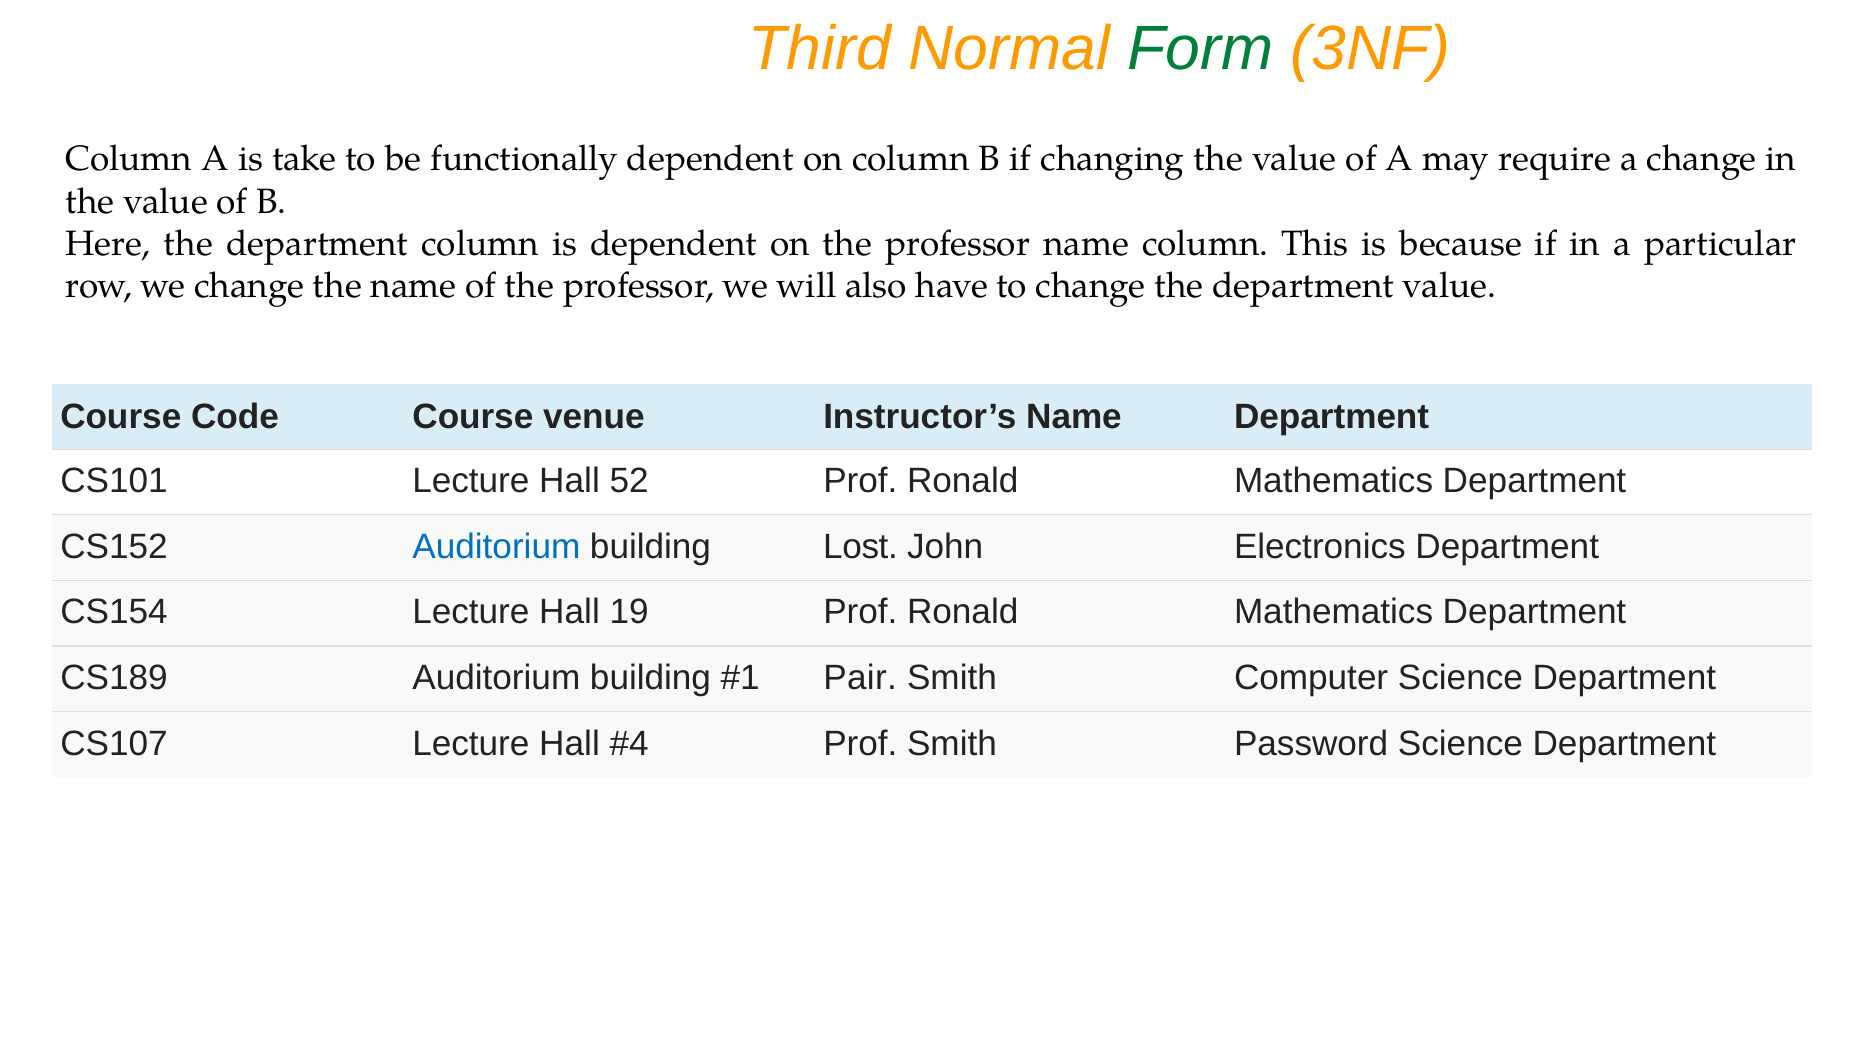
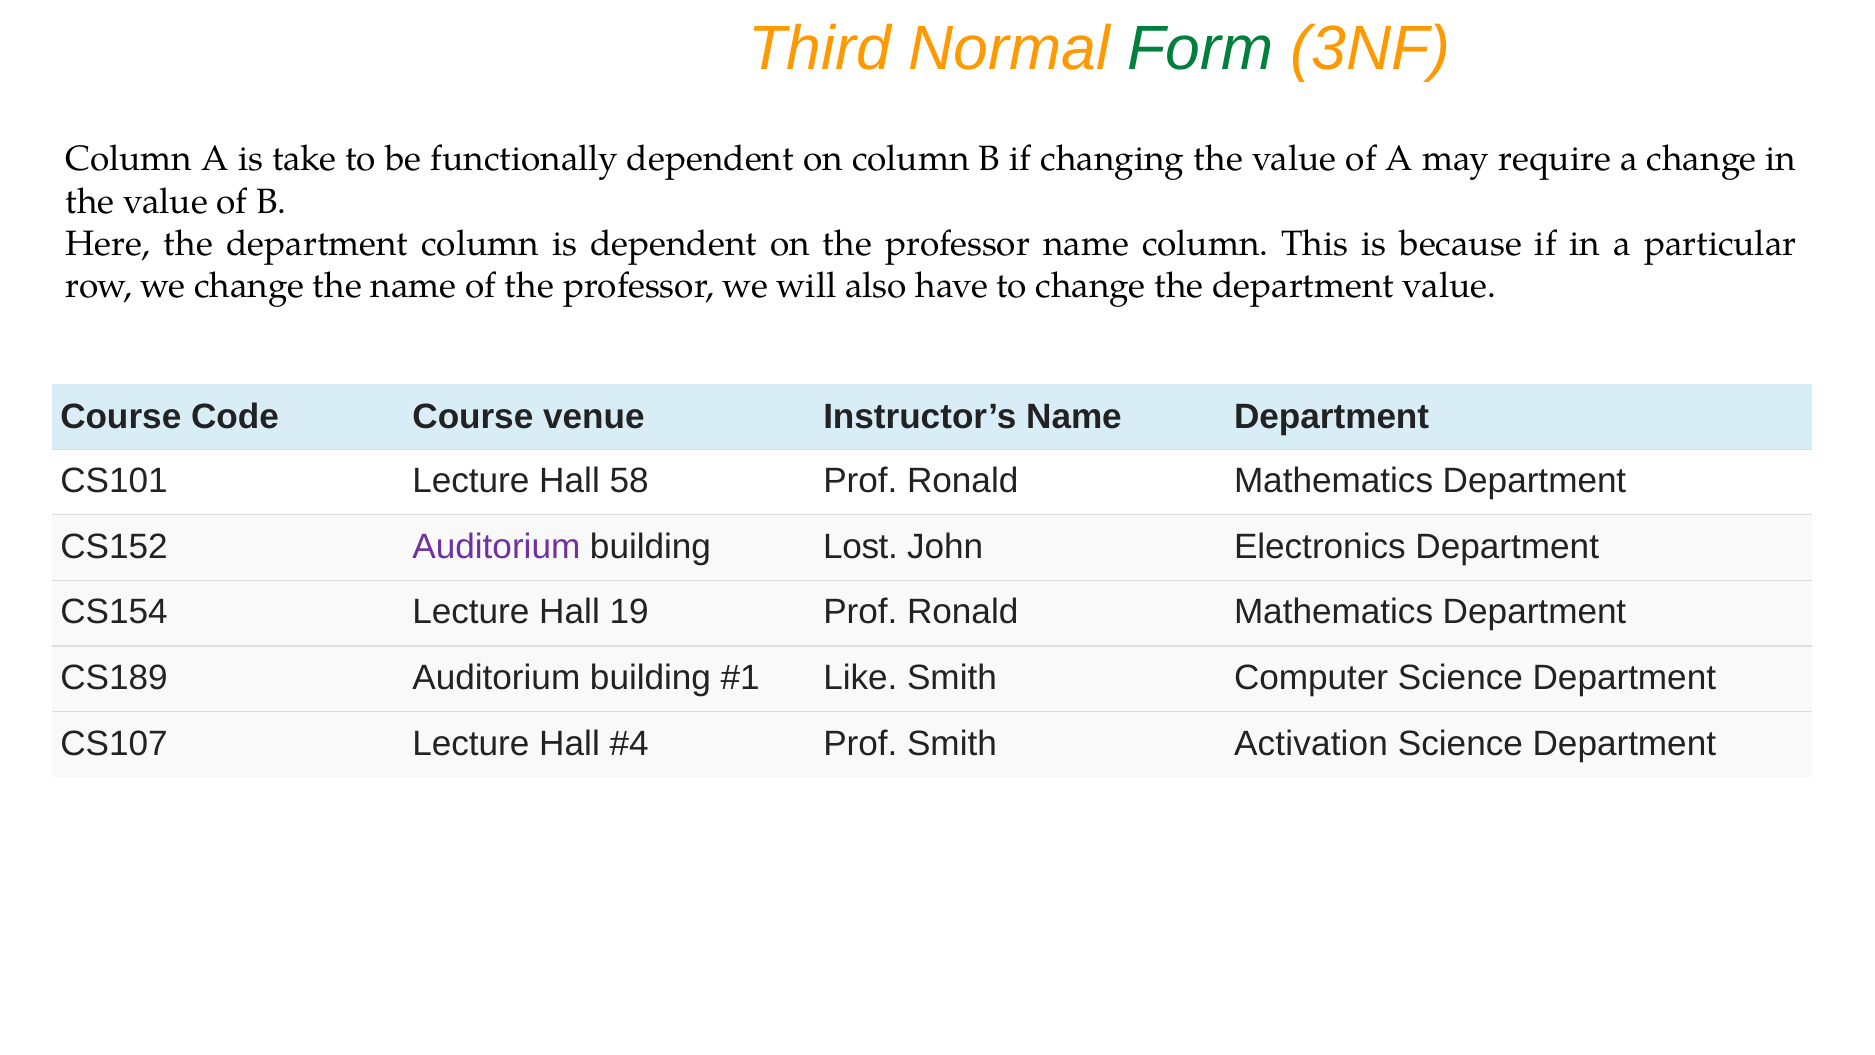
52: 52 -> 58
Auditorium at (496, 547) colour: blue -> purple
Pair: Pair -> Like
Password: Password -> Activation
